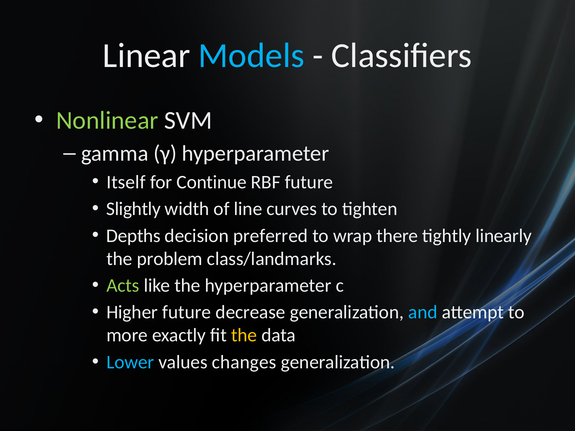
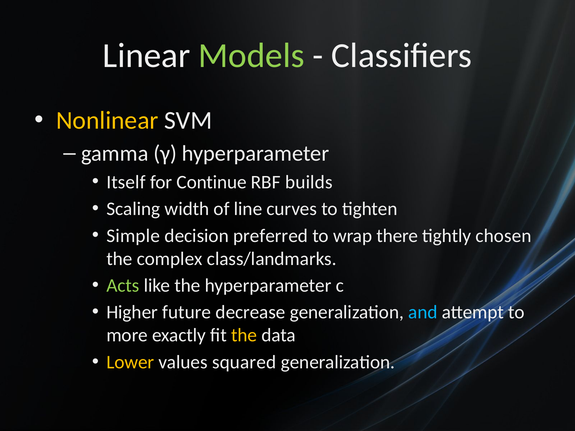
Models colour: light blue -> light green
Nonlinear colour: light green -> yellow
RBF future: future -> builds
Slightly: Slightly -> Scaling
Depths: Depths -> Simple
linearly: linearly -> chosen
problem: problem -> complex
Lower colour: light blue -> yellow
changes: changes -> squared
